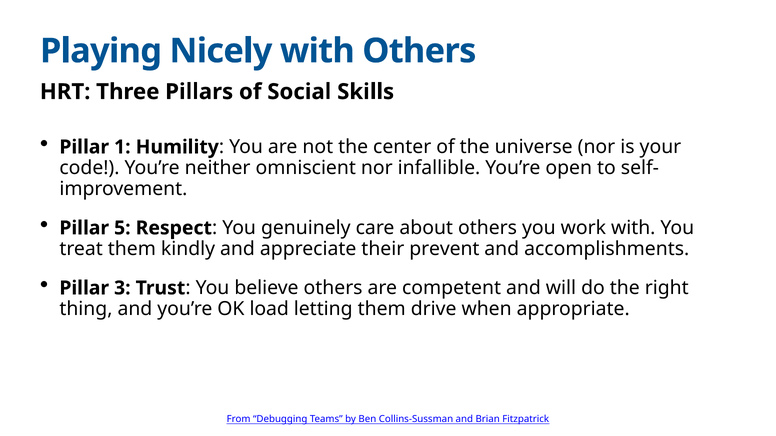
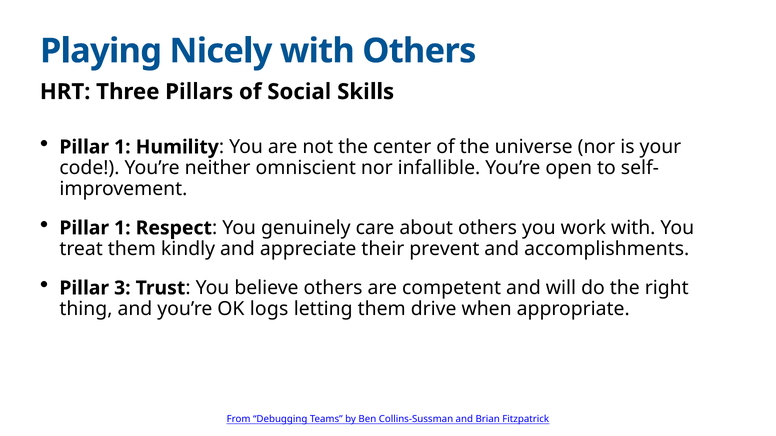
5 at (122, 228): 5 -> 1
load: load -> logs
